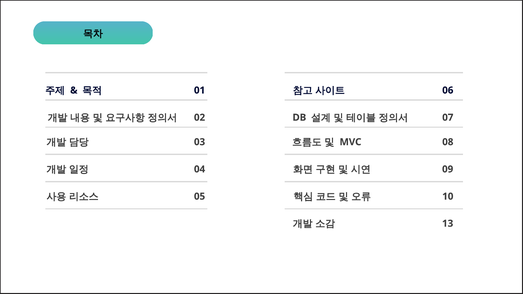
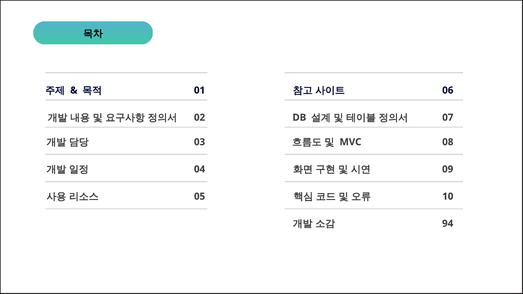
13: 13 -> 94
